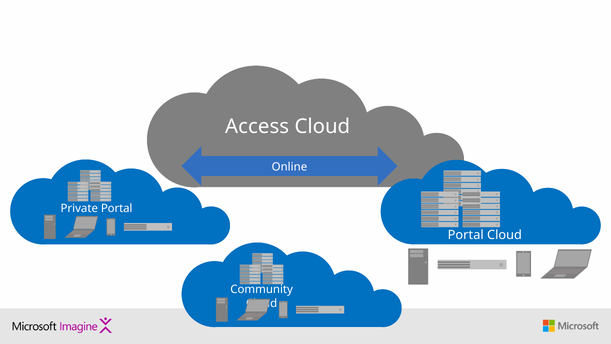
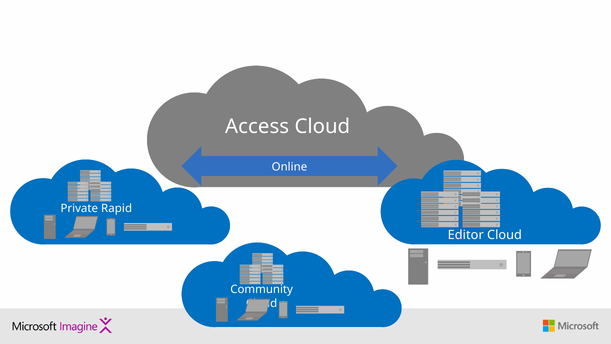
Private Portal: Portal -> Rapid
Portal at (466, 235): Portal -> Editor
